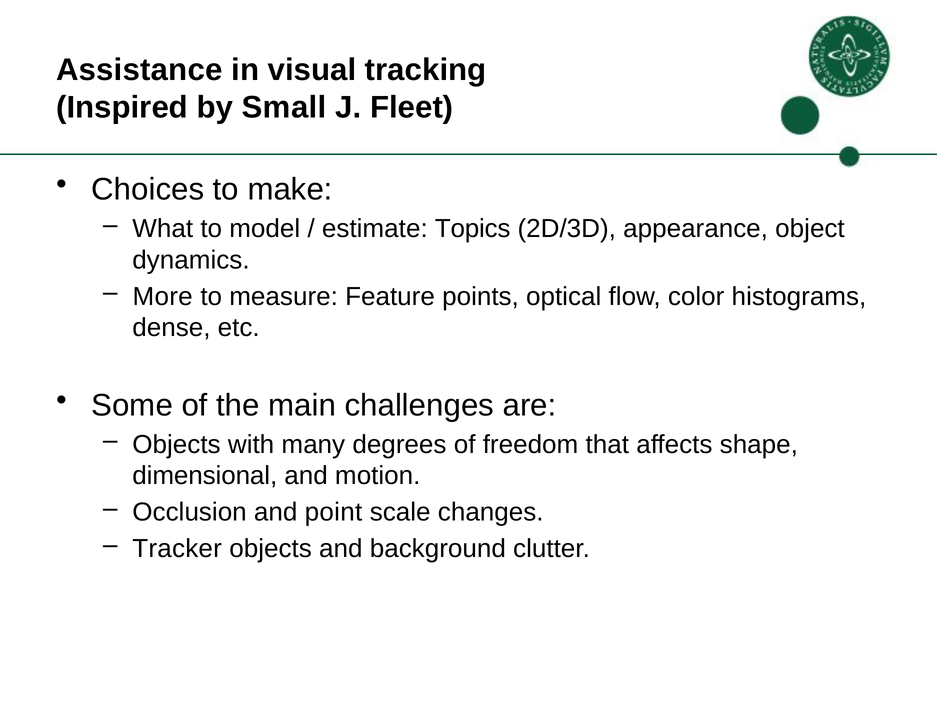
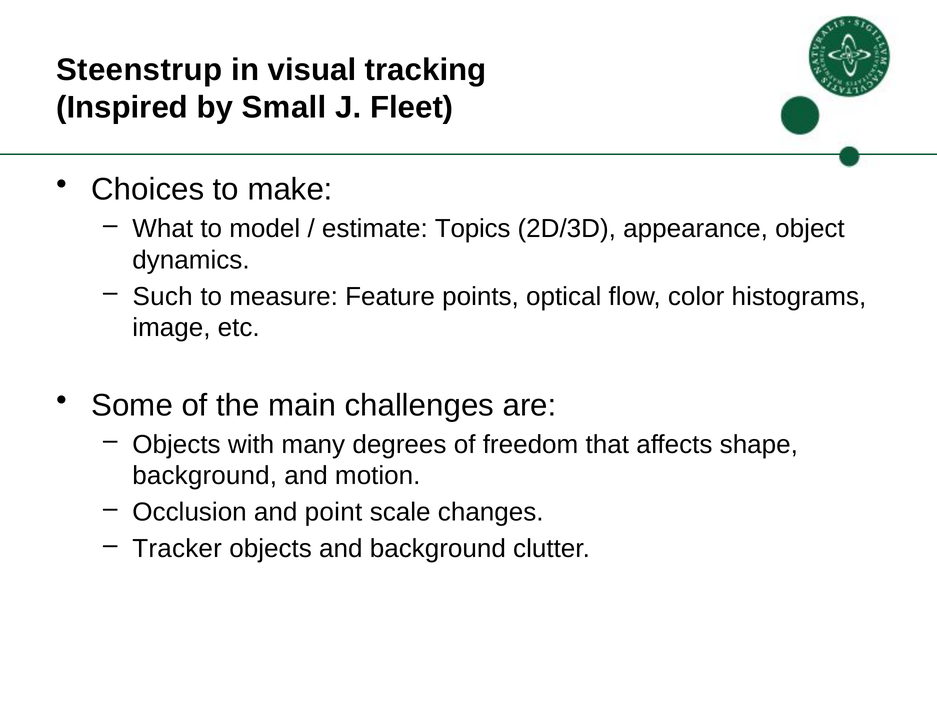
Assistance: Assistance -> Steenstrup
More: More -> Such
dense: dense -> image
dimensional at (205, 476): dimensional -> background
